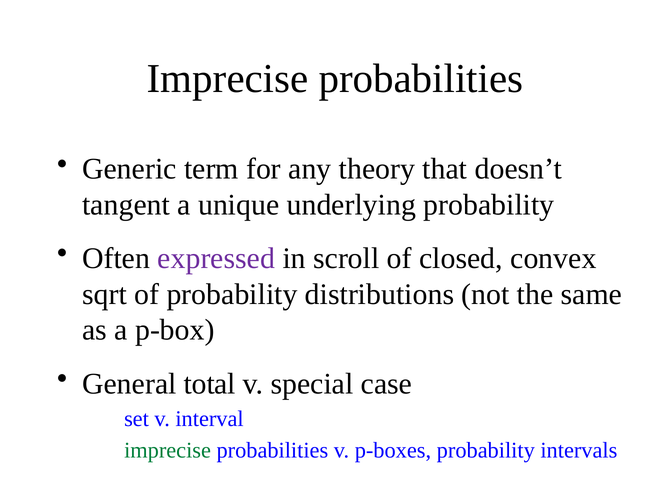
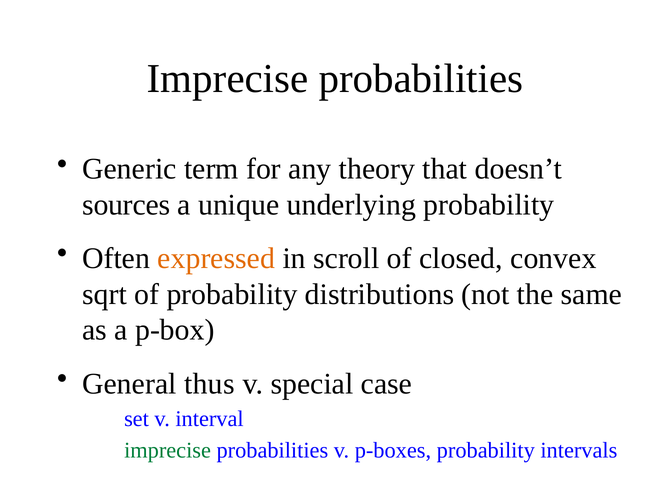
tangent: tangent -> sources
expressed colour: purple -> orange
total: total -> thus
